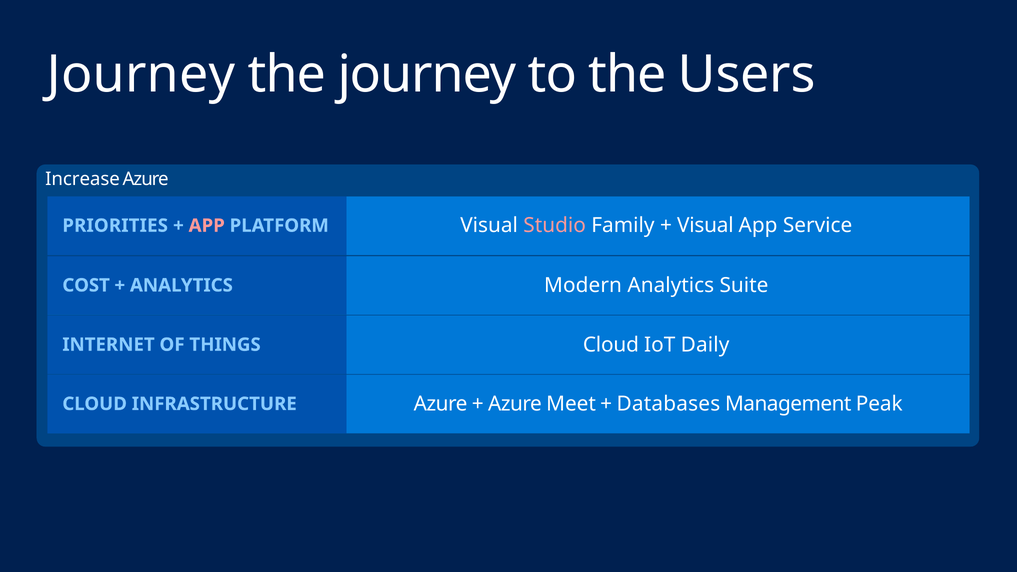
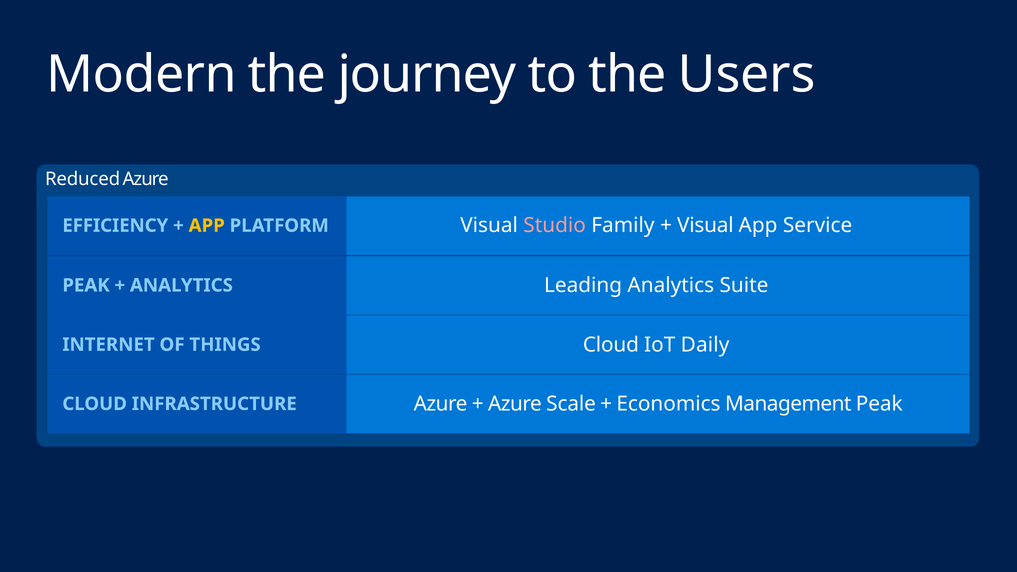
Journey at (141, 75): Journey -> Modern
Increase: Increase -> Reduced
PRIORITIES: PRIORITIES -> EFFICIENCY
APP at (207, 226) colour: pink -> yellow
Modern: Modern -> Leading
COST at (86, 285): COST -> PEAK
Meet: Meet -> Scale
Databases: Databases -> Economics
